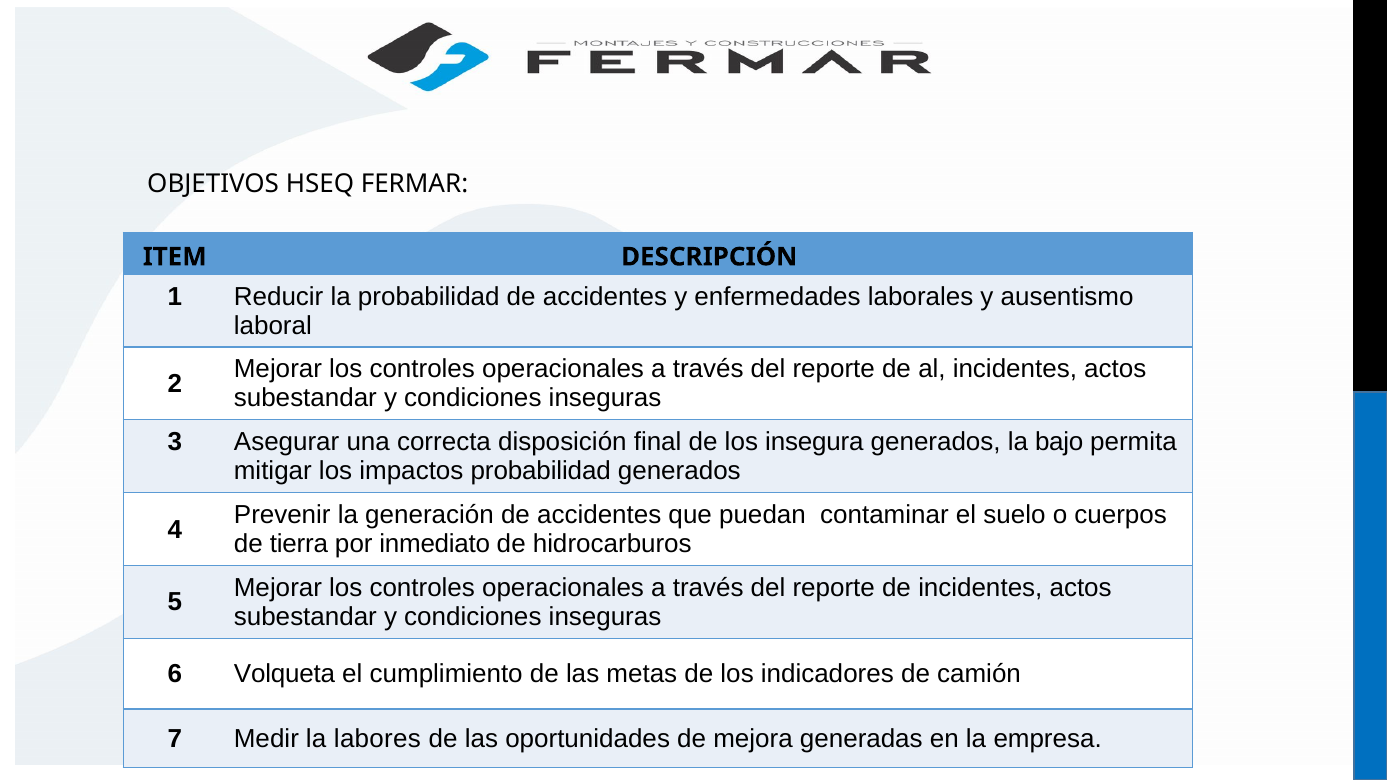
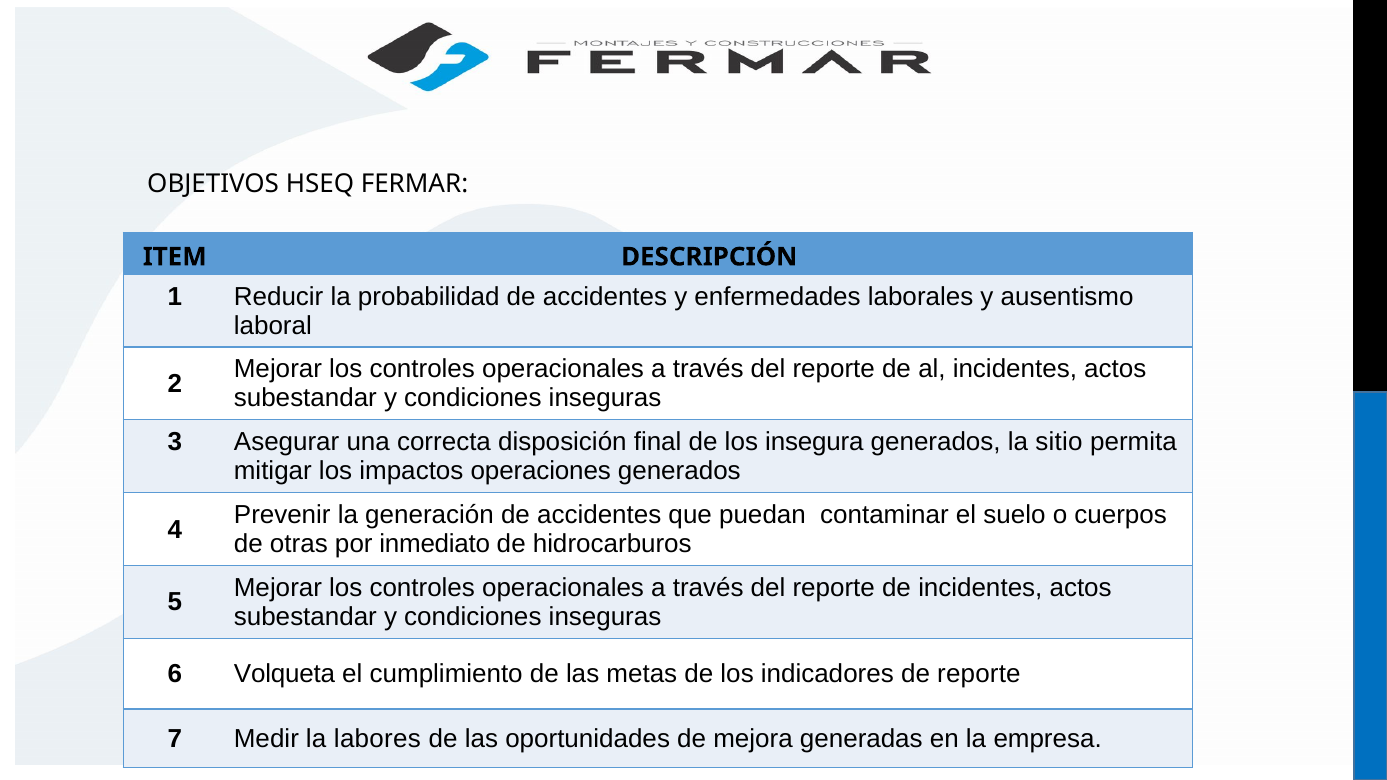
bajo: bajo -> sitio
impactos probabilidad: probabilidad -> operaciones
tierra: tierra -> otras
de camión: camión -> reporte
